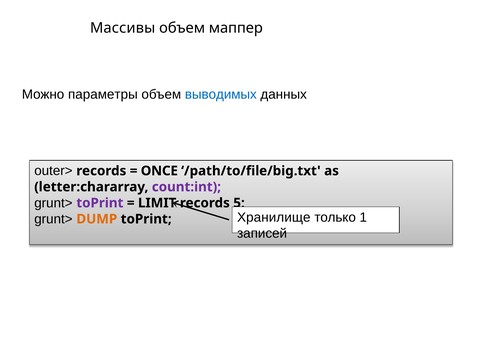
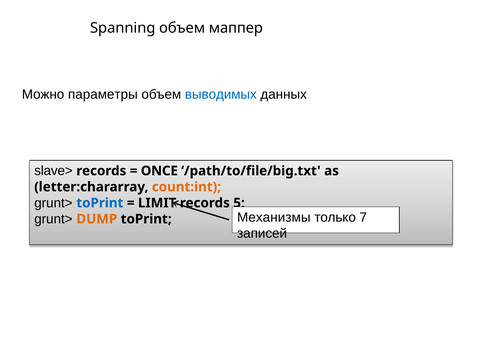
Массивы: Массивы -> Spanning
outer>: outer> -> slave>
count:int colour: purple -> orange
toPrint at (100, 203) colour: purple -> blue
Хранилище: Хранилище -> Механизмы
1: 1 -> 7
